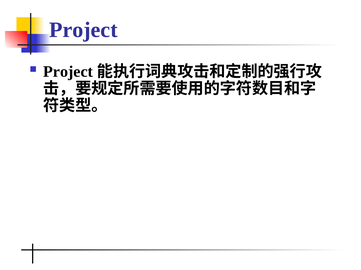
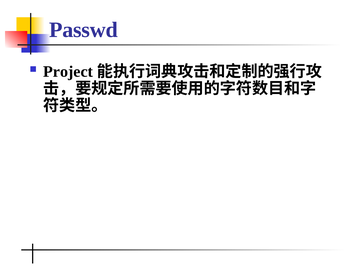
Project at (83, 30): Project -> Passwd
